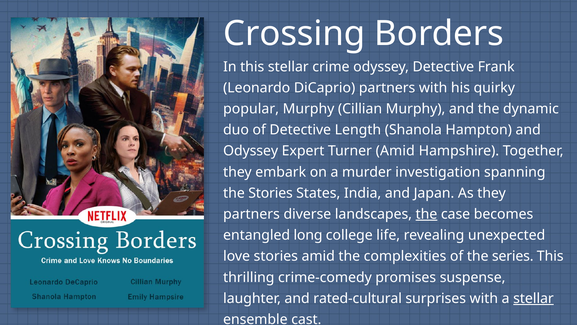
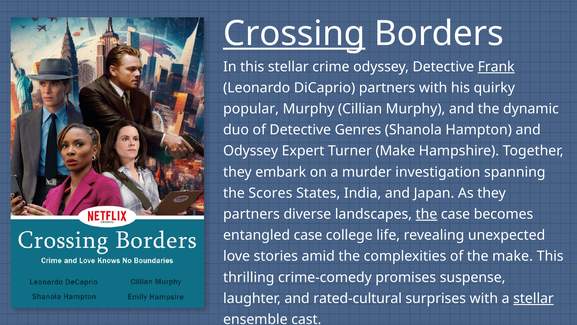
Crossing underline: none -> present
Frank underline: none -> present
Length: Length -> Genres
Turner Amid: Amid -> Make
the Stories: Stories -> Scores
entangled long: long -> case
the series: series -> make
